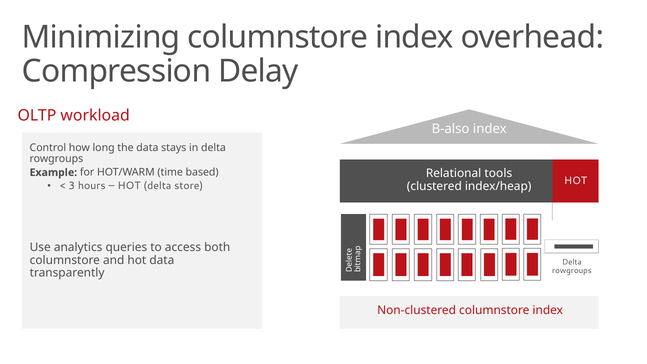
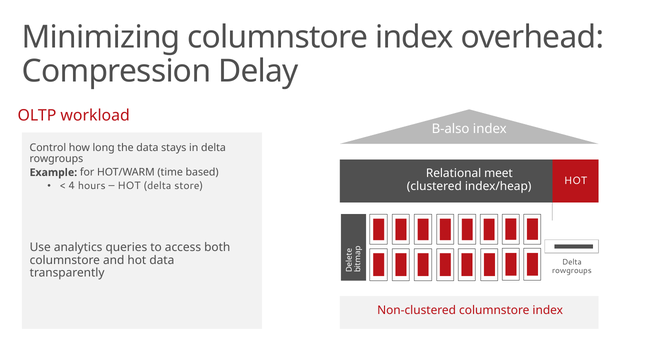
tools: tools -> meet
3: 3 -> 4
